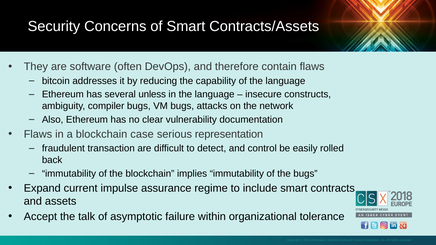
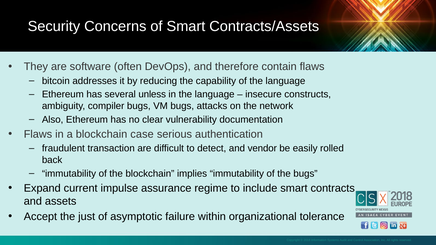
representation: representation -> authentication
detect and control: control -> vendor
talk: talk -> just
